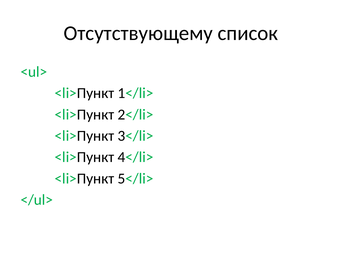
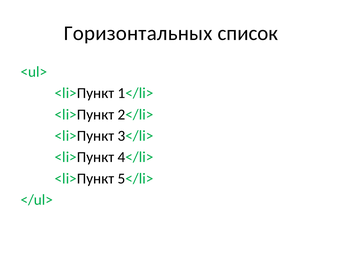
Отсутствующему: Отсутствующему -> Горизонтальных
